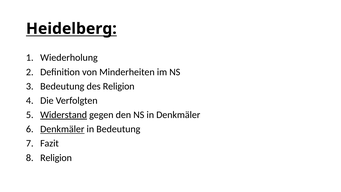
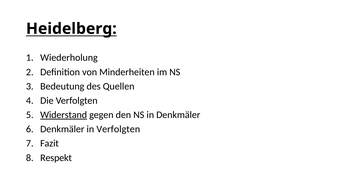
des Religion: Religion -> Quellen
Denkmäler at (62, 129) underline: present -> none
in Bedeutung: Bedeutung -> Verfolgten
8 Religion: Religion -> Respekt
